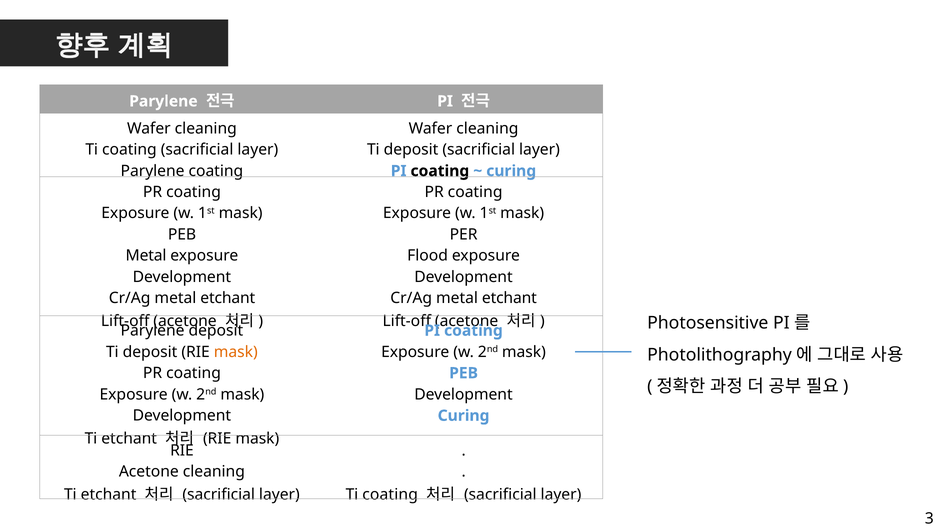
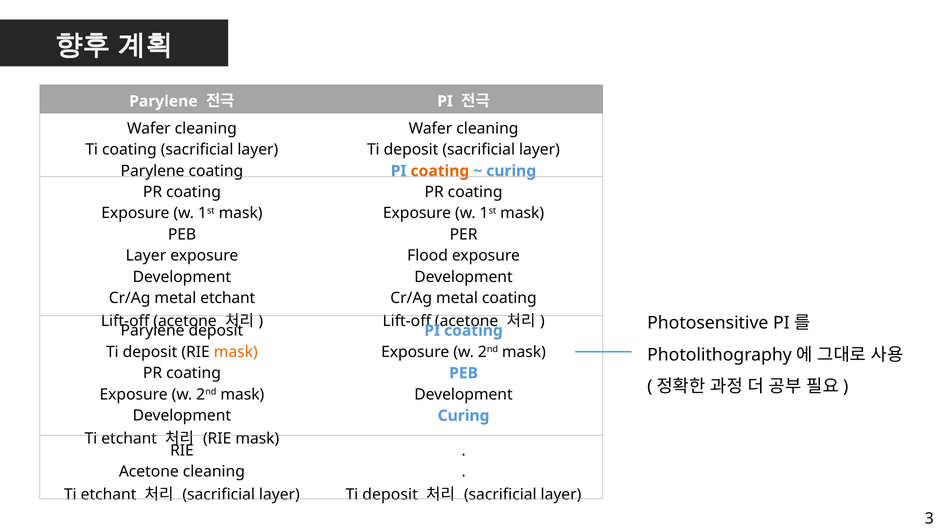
coating at (440, 171) colour: black -> orange
Metal at (146, 256): Metal -> Layer
etchant at (509, 298): etchant -> coating
coating at (390, 495): coating -> deposit
